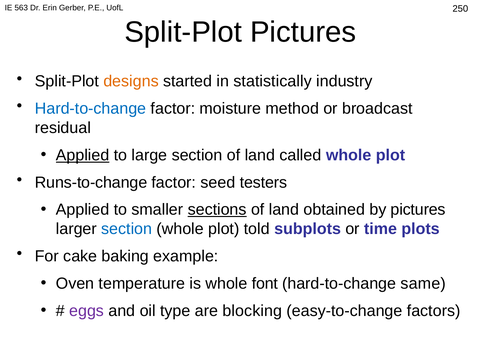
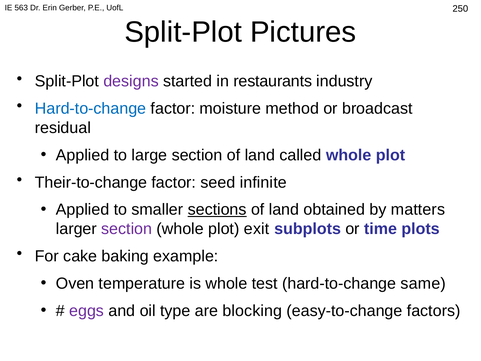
designs colour: orange -> purple
statistically: statistically -> restaurants
Applied at (83, 155) underline: present -> none
Runs-to-change: Runs-to-change -> Their-to-change
testers: testers -> infinite
by pictures: pictures -> matters
section at (127, 229) colour: blue -> purple
told: told -> exit
font: font -> test
